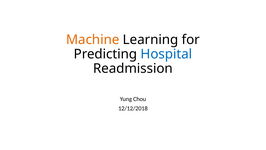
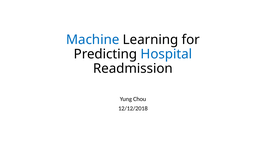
Machine colour: orange -> blue
